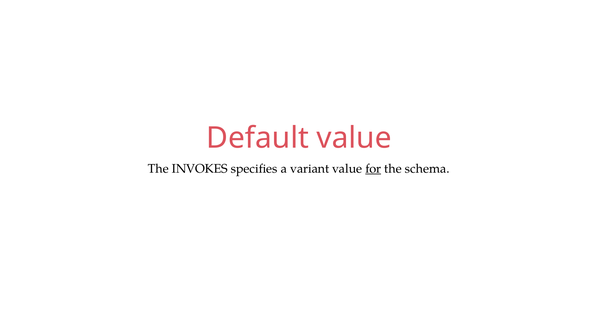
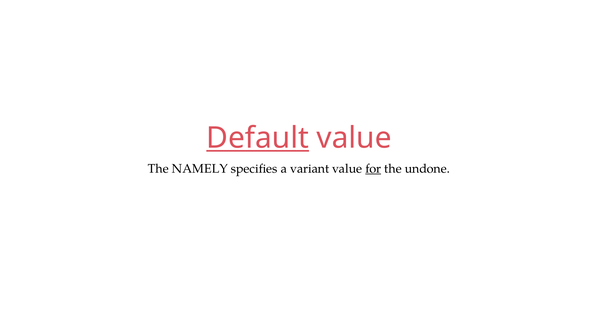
Default underline: none -> present
INVOKES: INVOKES -> NAMELY
schema: schema -> undone
